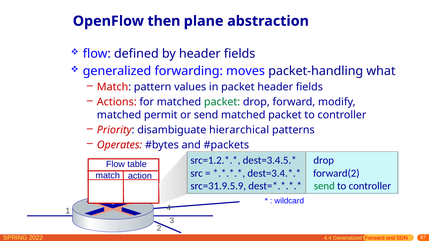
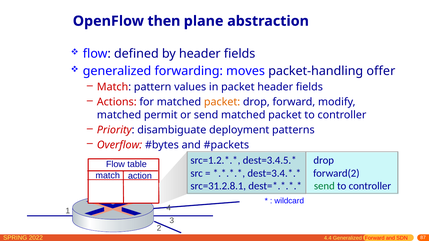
what: what -> offer
packet at (222, 102) colour: green -> orange
hierarchical: hierarchical -> deployment
Operates: Operates -> Overflow
src=31.9.5.9: src=31.9.5.9 -> src=31.2.8.1
